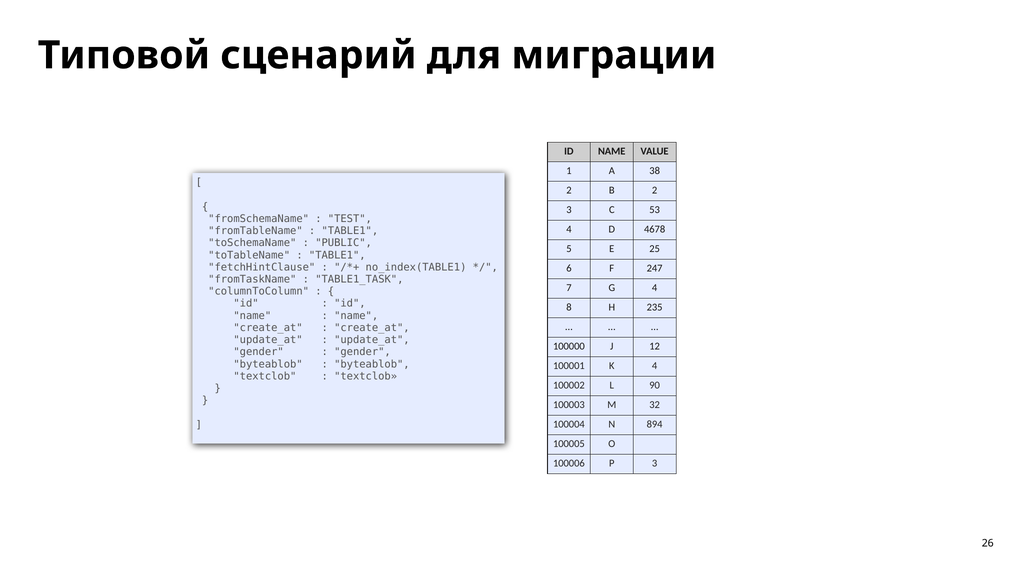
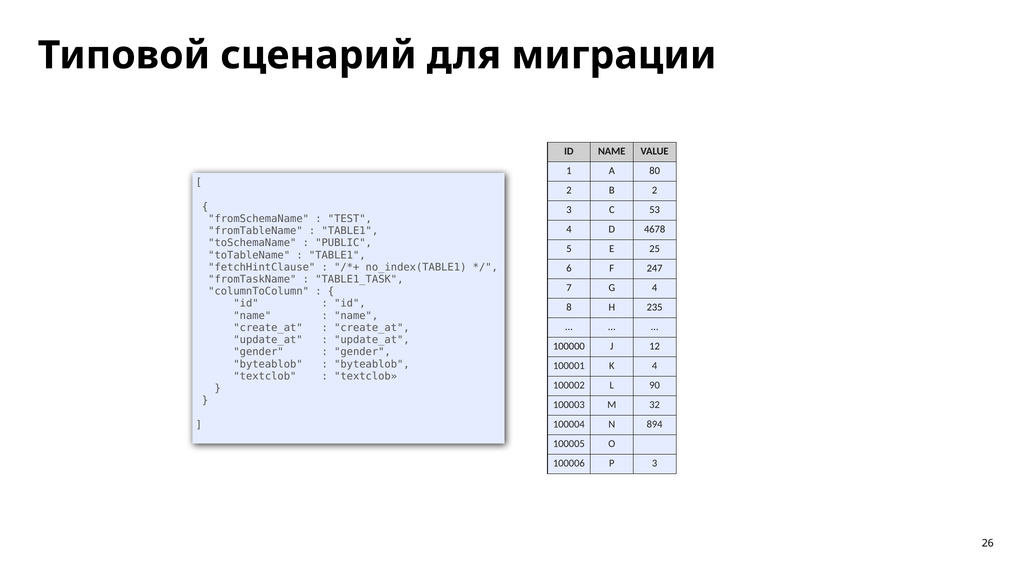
38: 38 -> 80
